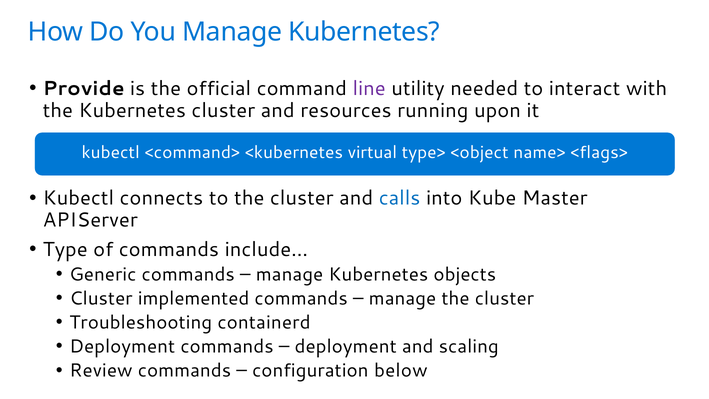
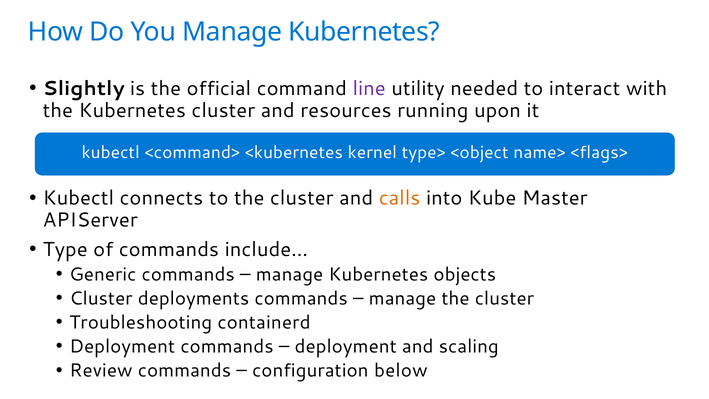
Provide: Provide -> Slightly
virtual: virtual -> kernel
calls colour: blue -> orange
implemented: implemented -> deployments
